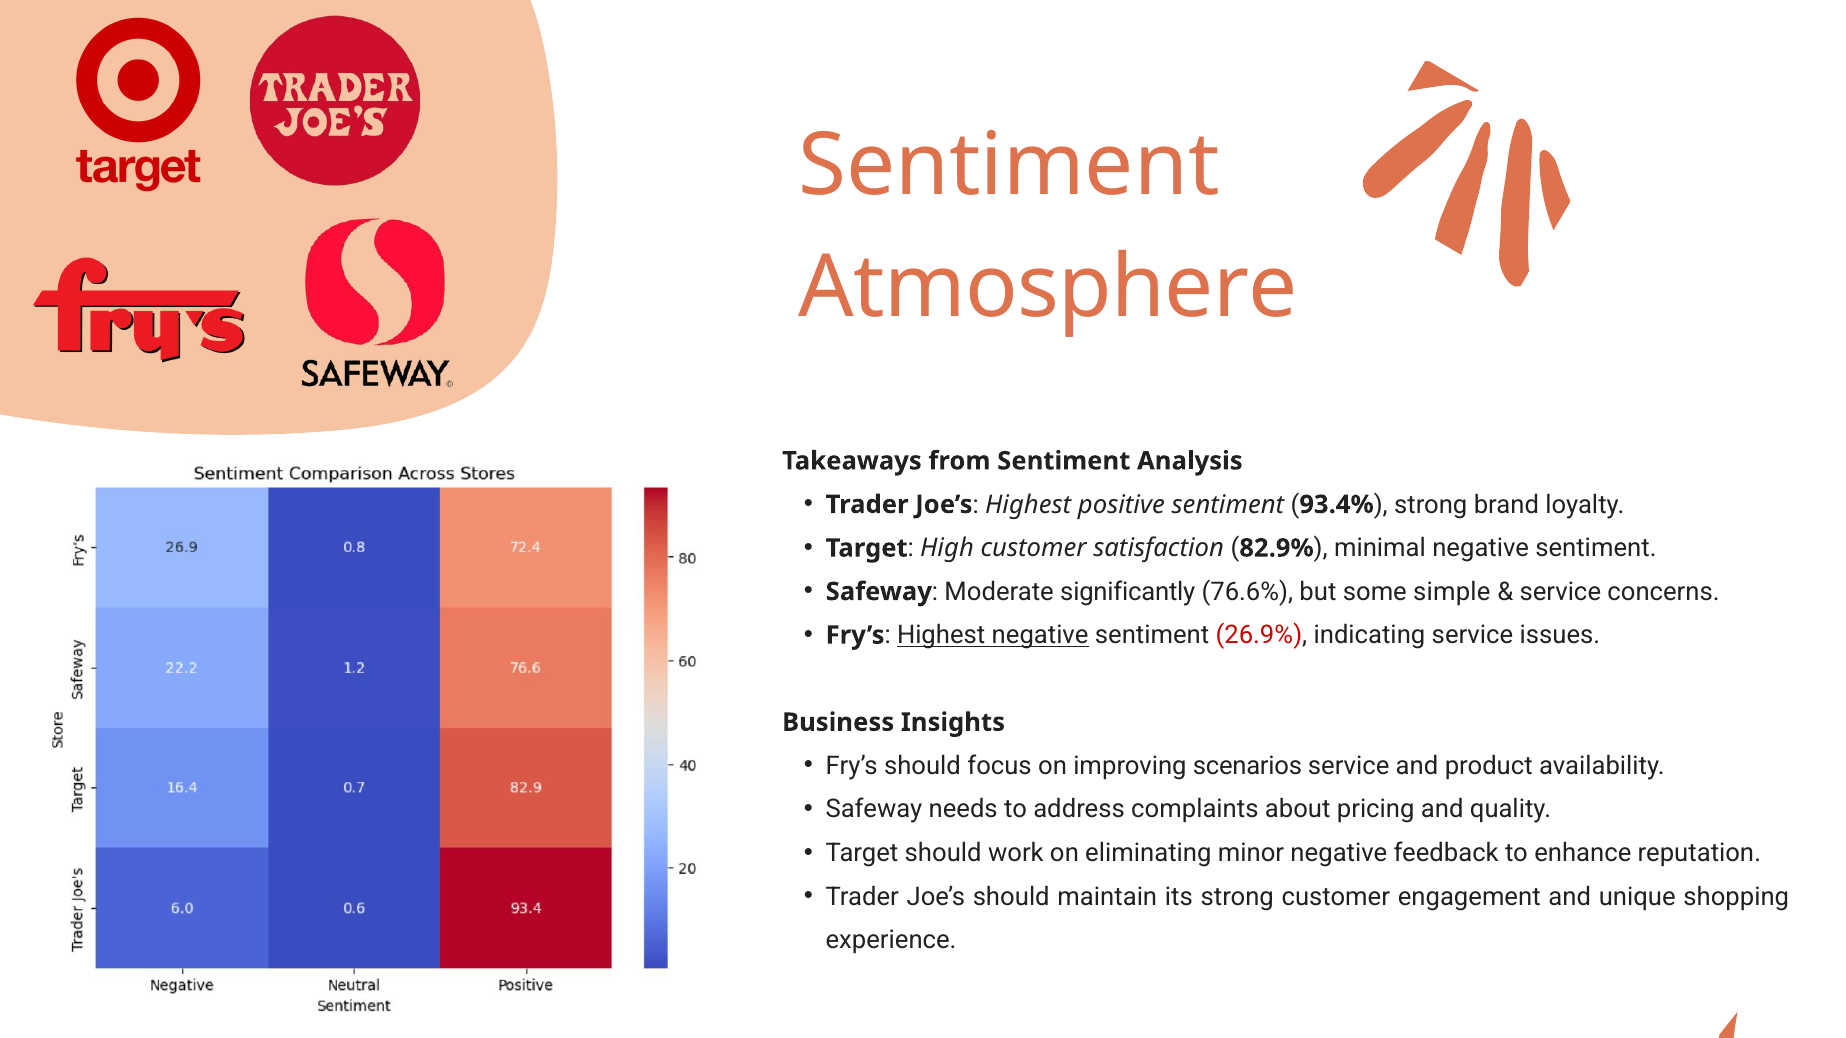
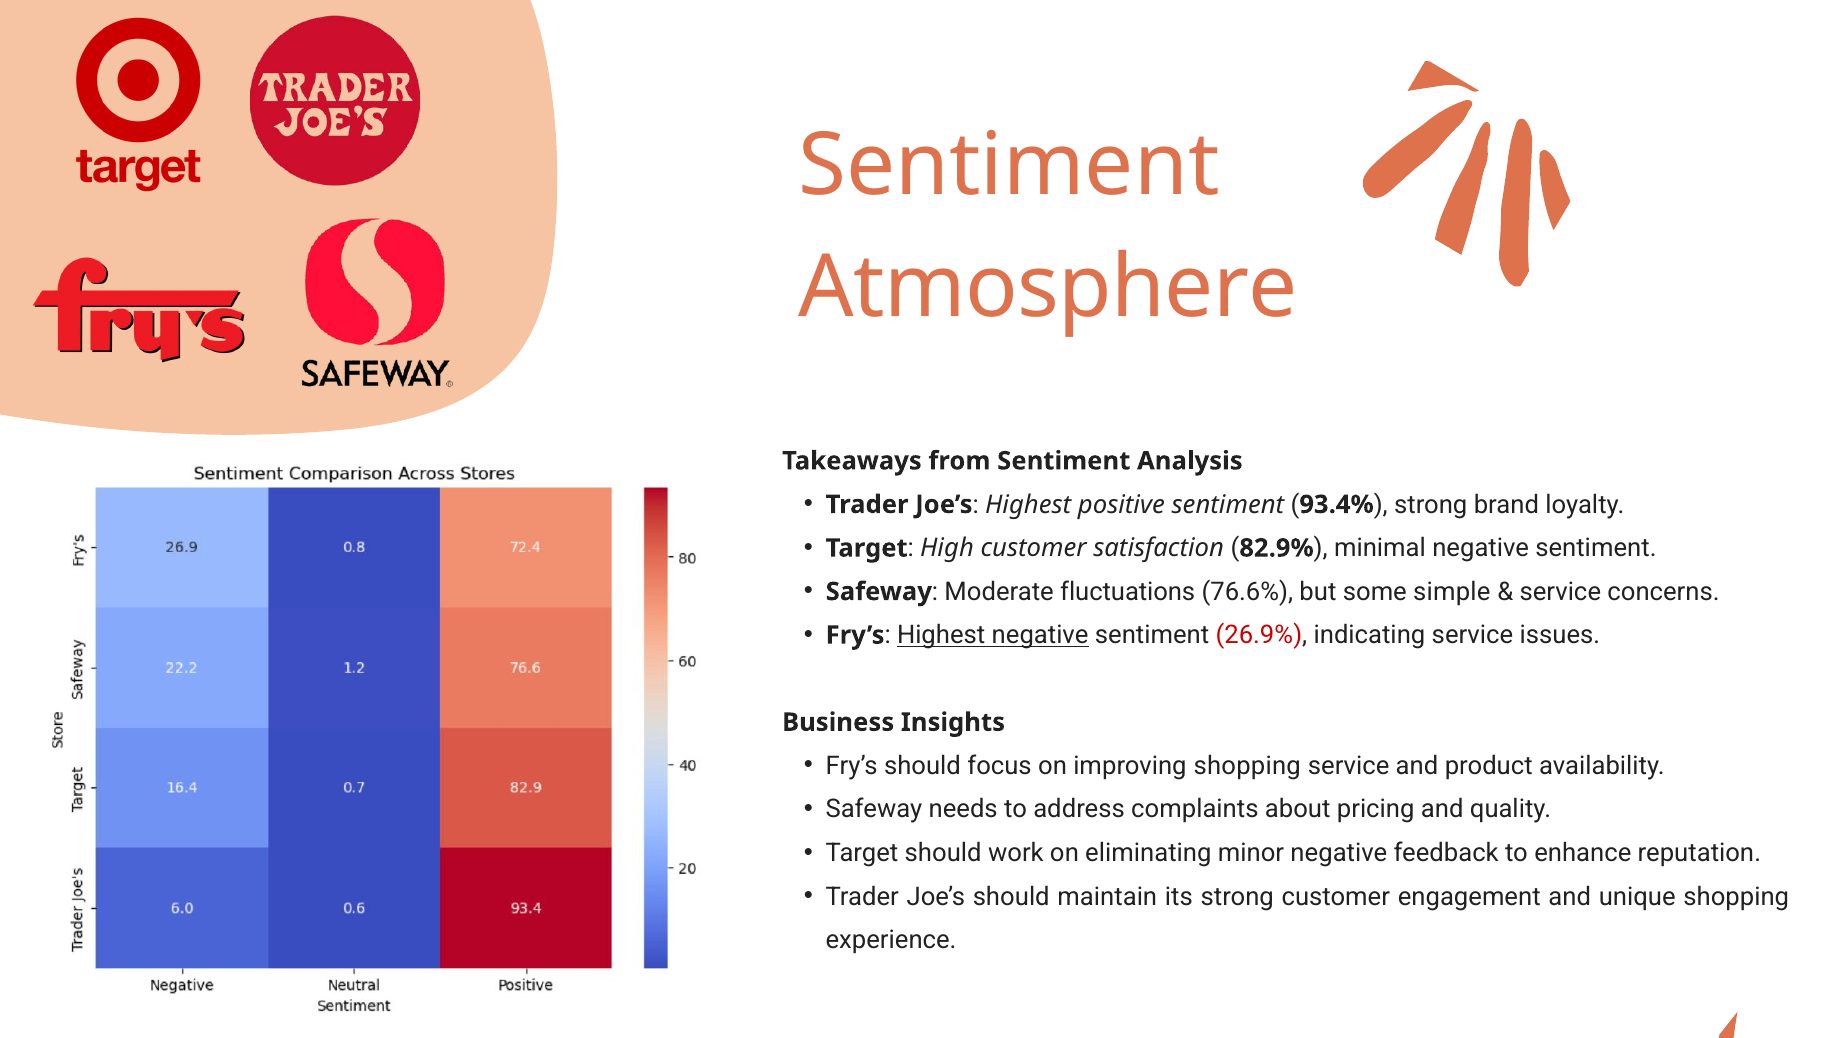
significantly: significantly -> fluctuations
improving scenarios: scenarios -> shopping
